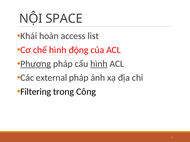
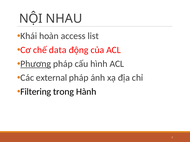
SPACE: SPACE -> NHAU
chế hình: hình -> data
hình at (99, 64) underline: present -> none
Công: Công -> Hành
